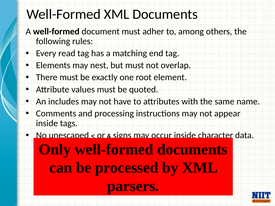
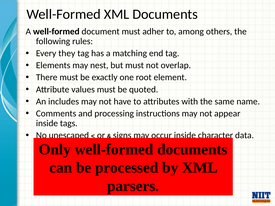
read: read -> they
